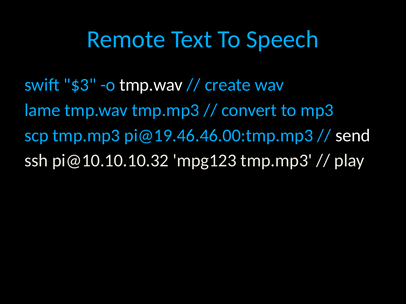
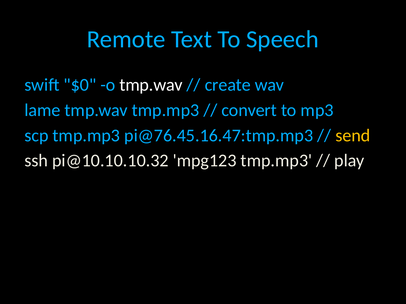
$3: $3 -> $0
pi@19.46.46.00:tmp.mp3: pi@19.46.46.00:tmp.mp3 -> pi@76.45.16.47:tmp.mp3
send colour: white -> yellow
